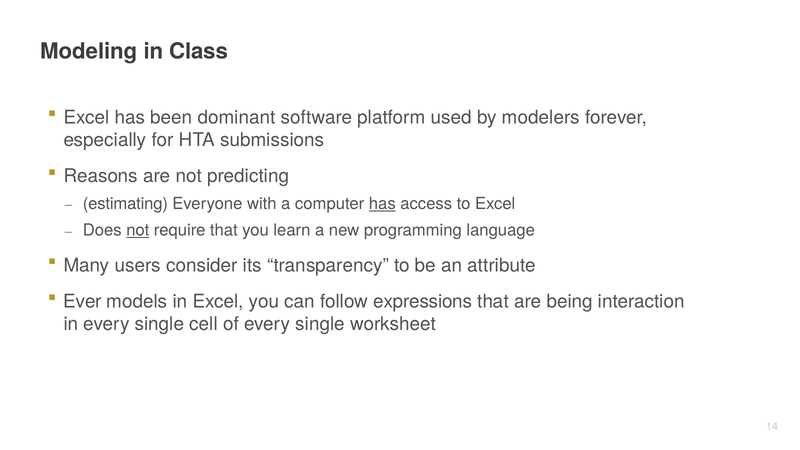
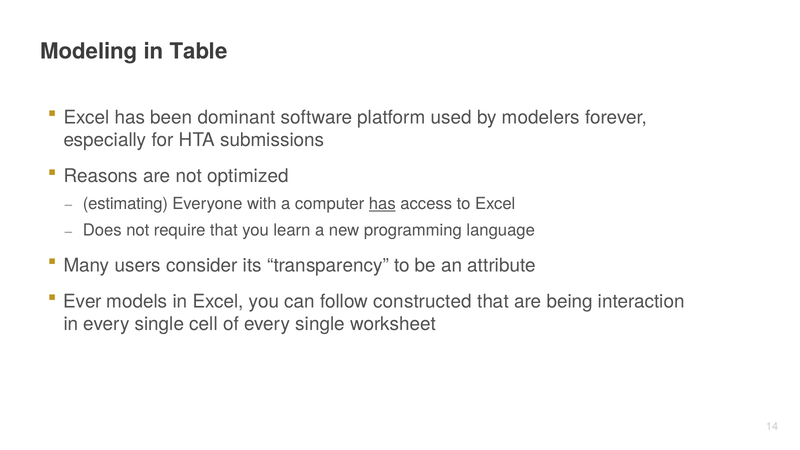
Class: Class -> Table
predicting: predicting -> optimized
not at (138, 231) underline: present -> none
expressions: expressions -> constructed
